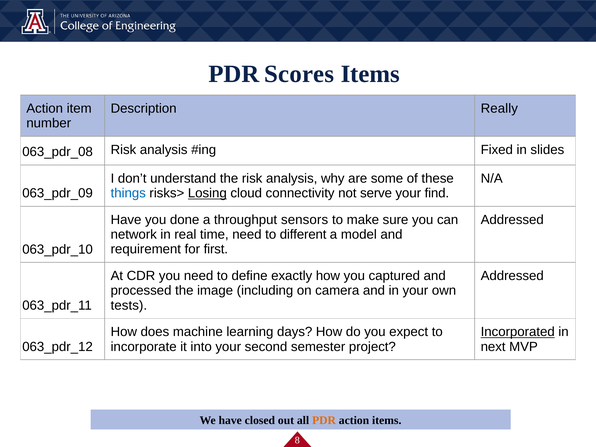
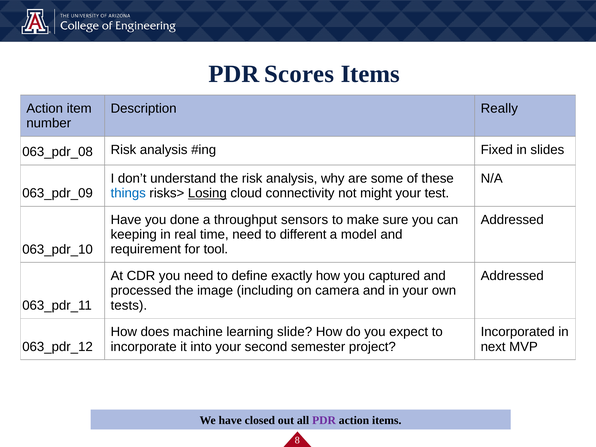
serve: serve -> might
find: find -> test
network: network -> keeping
first: first -> tool
days: days -> slide
Incorporated underline: present -> none
PDR at (324, 420) colour: orange -> purple
